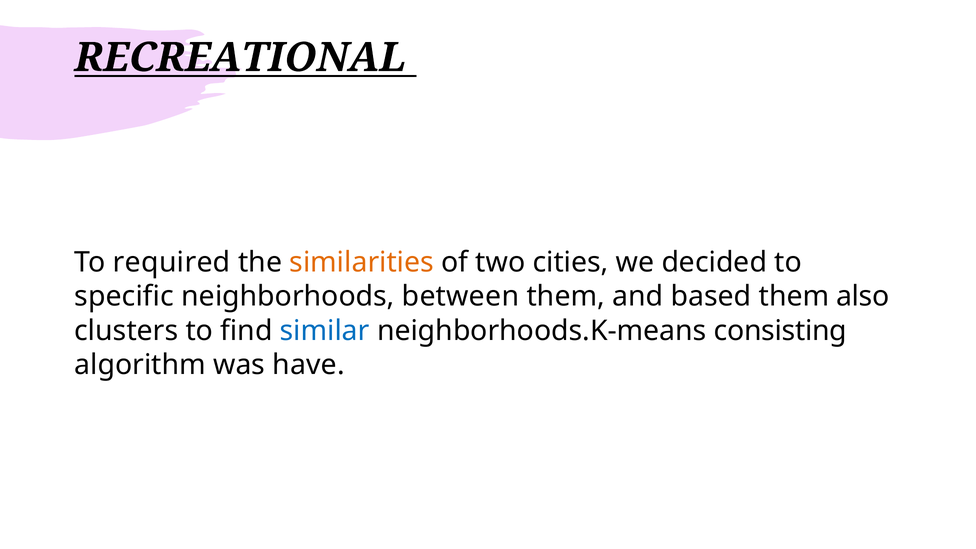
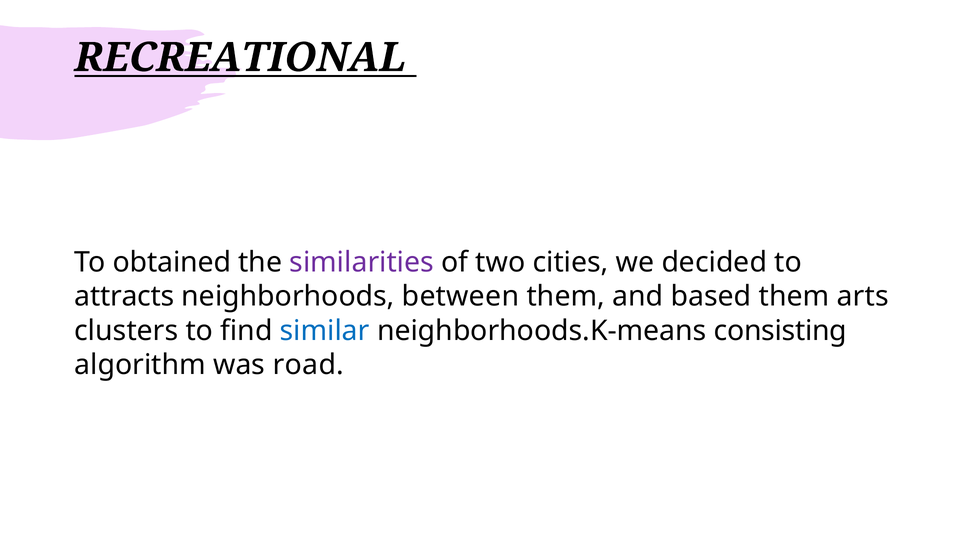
required: required -> obtained
similarities colour: orange -> purple
specific: specific -> attracts
also: also -> arts
have: have -> road
